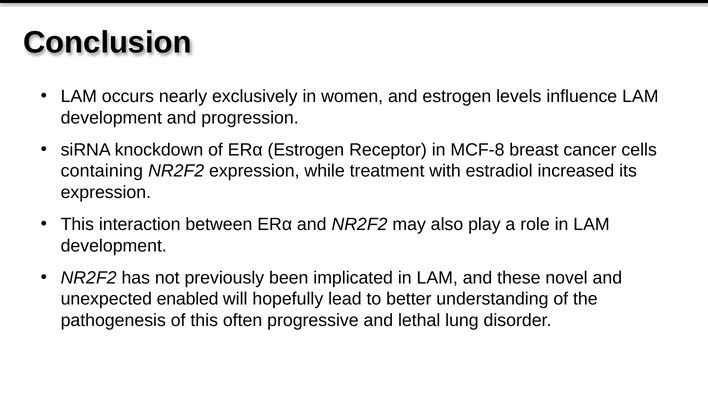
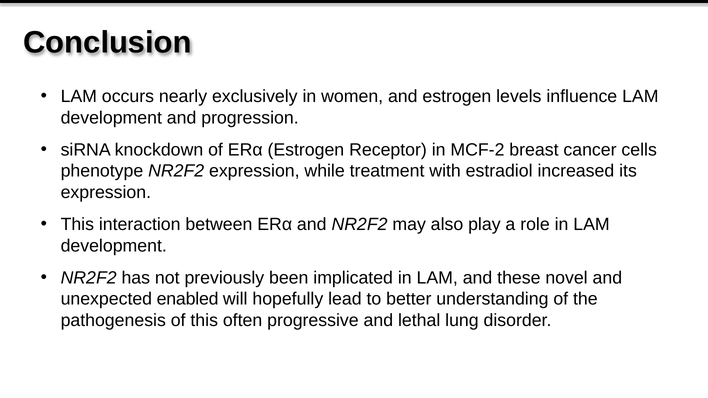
MCF-8: MCF-8 -> MCF-2
containing: containing -> phenotype
